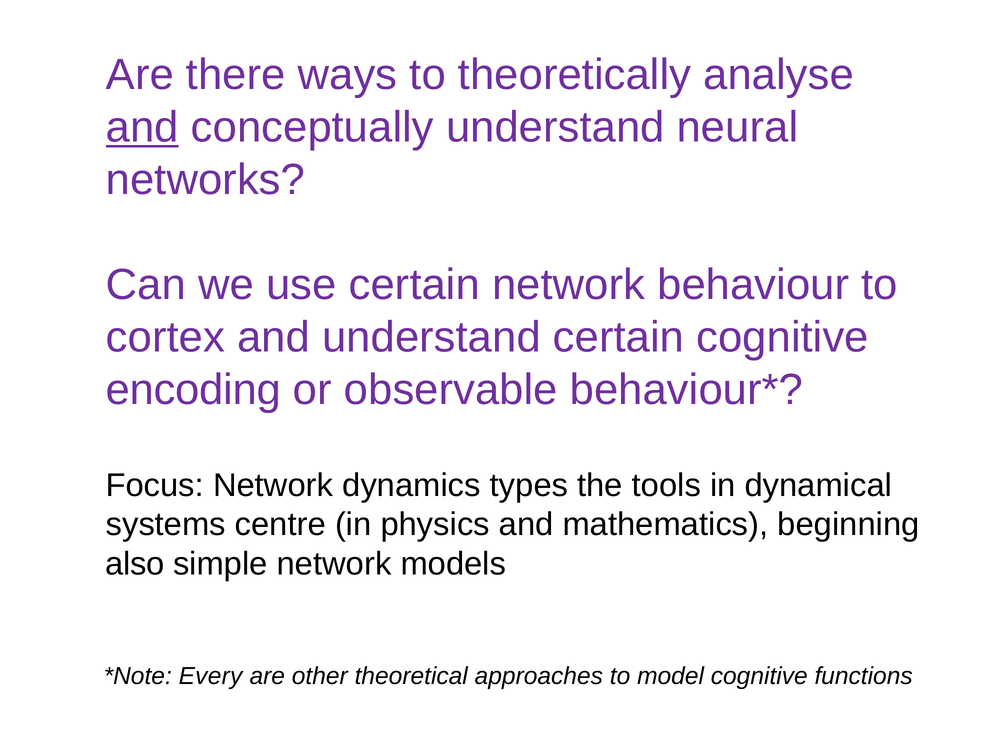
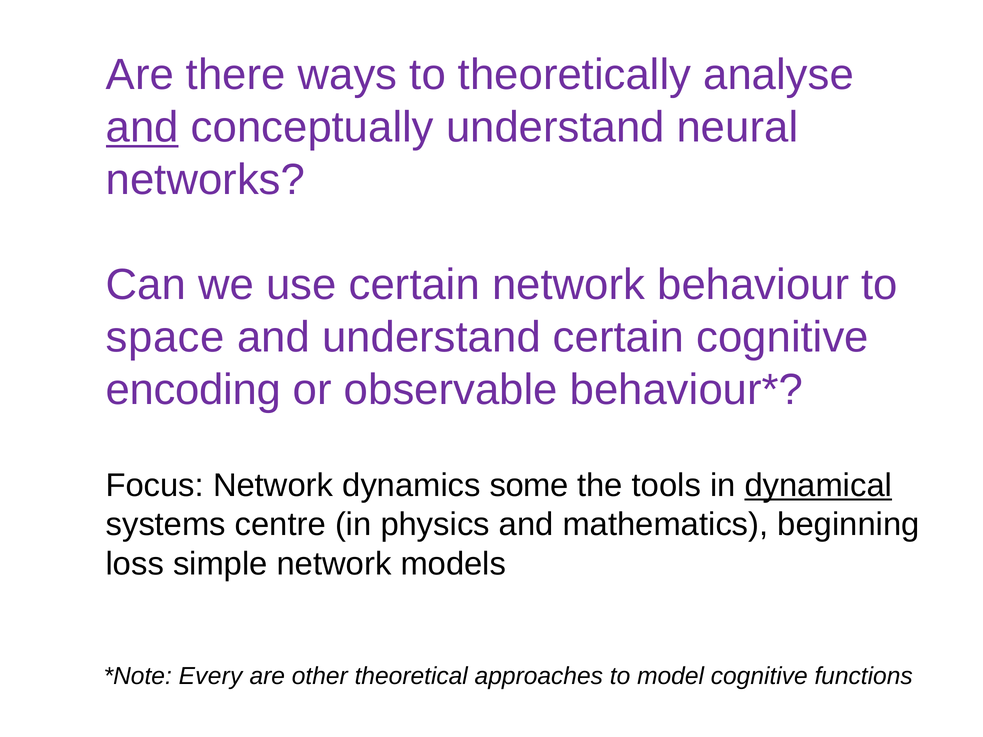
cortex: cortex -> space
types: types -> some
dynamical underline: none -> present
also: also -> loss
